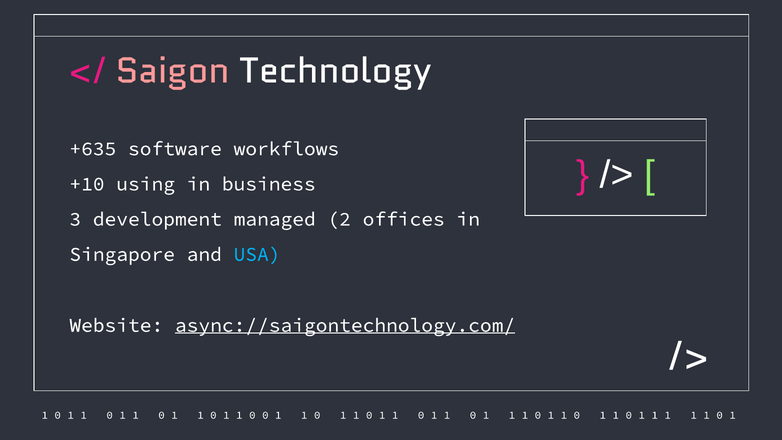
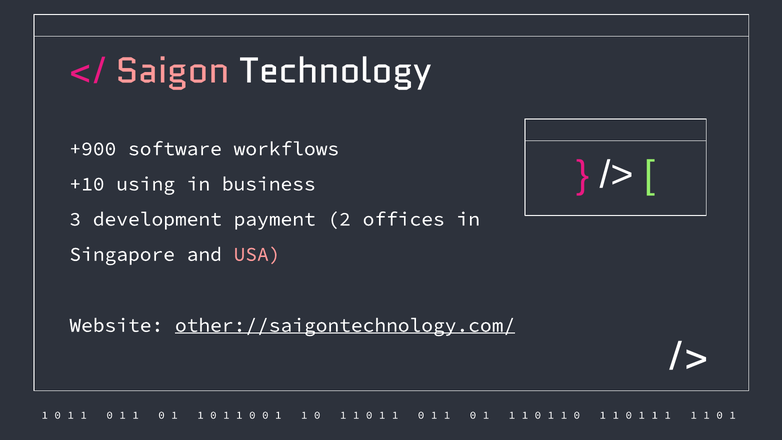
+635: +635 -> +900
managed: managed -> payment
USA colour: light blue -> pink
async://saigontechnology.com/: async://saigontechnology.com/ -> other://saigontechnology.com/
